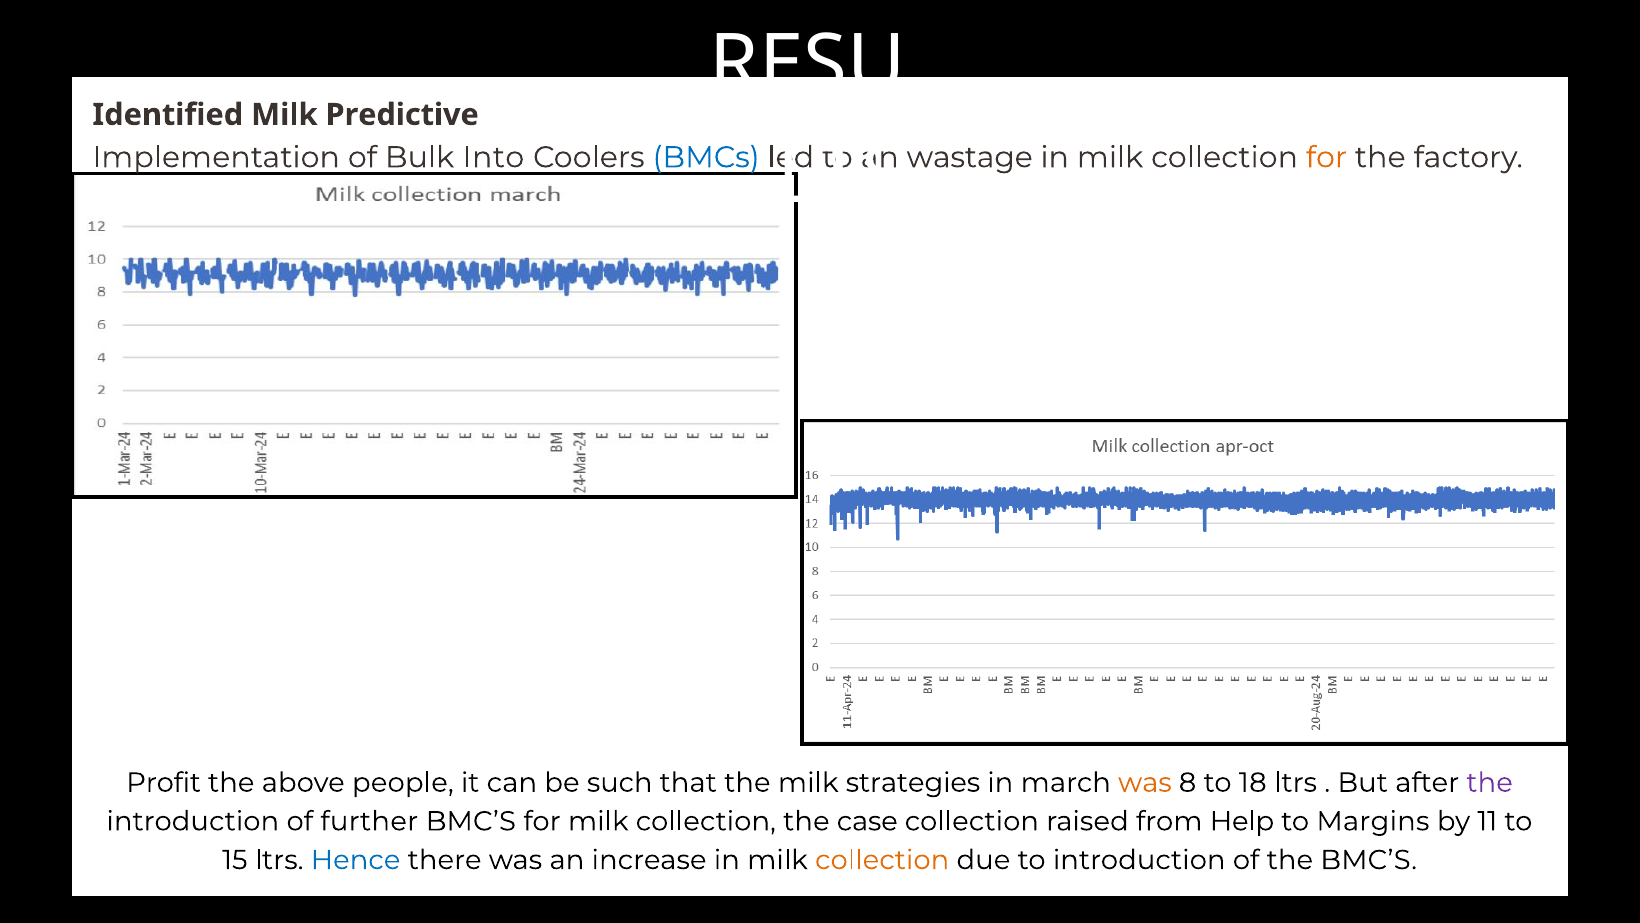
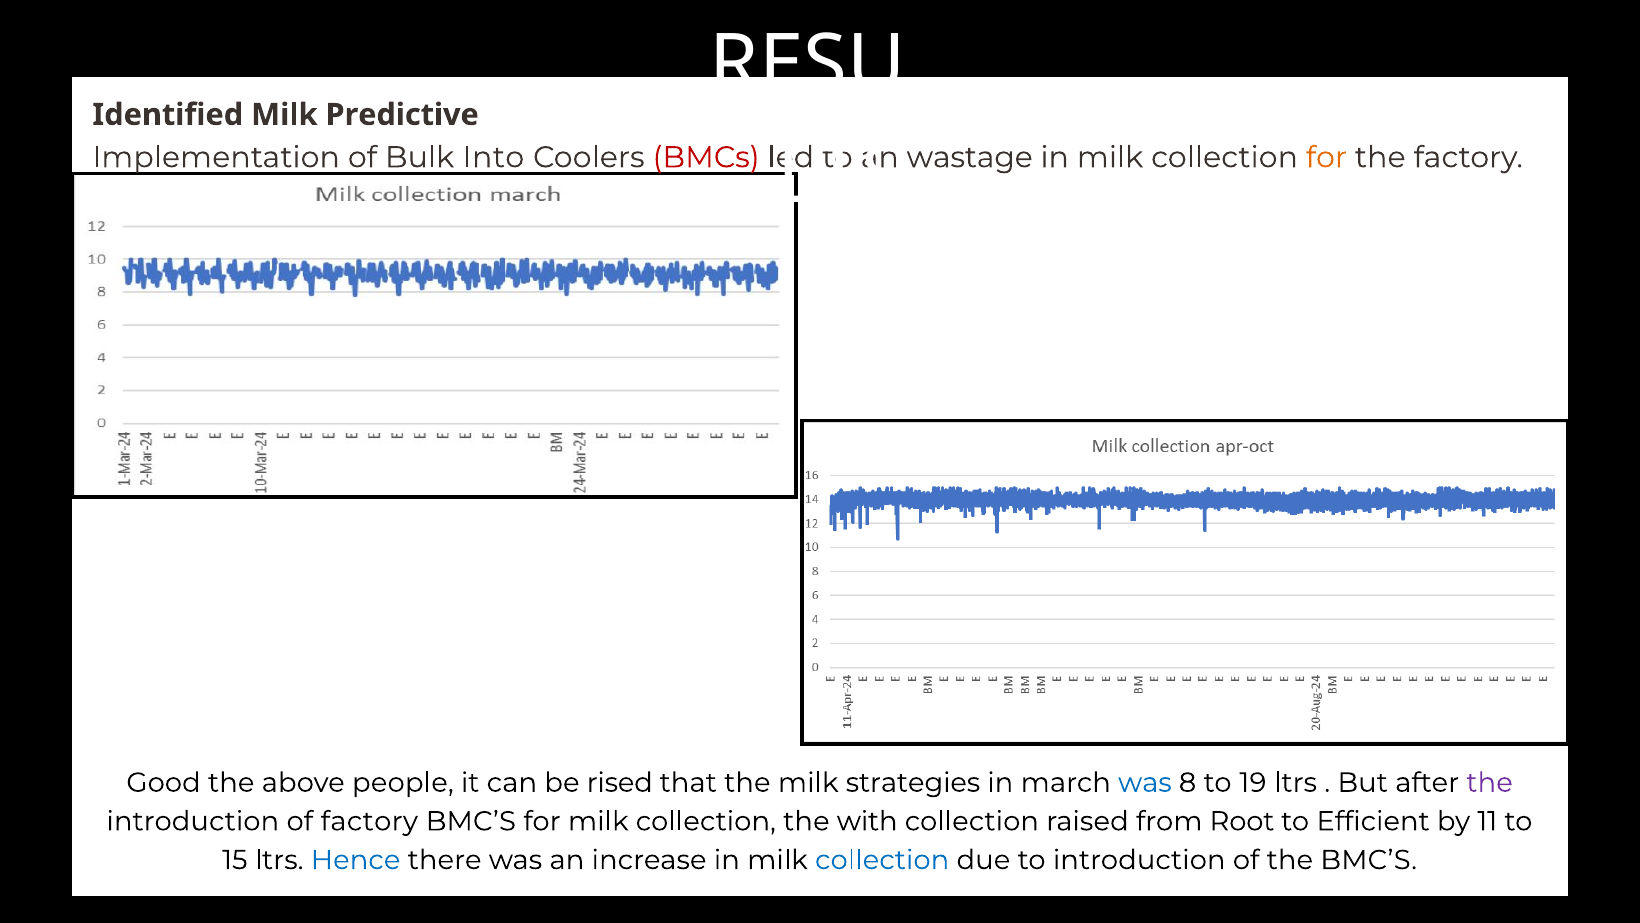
BMCs colour: blue -> red
Profit: Profit -> Good
such: such -> rised
was at (1145, 782) colour: orange -> blue
18: 18 -> 19
of further: further -> factory
case: case -> with
Help: Help -> Root
Margins: Margins -> Efficient
collection at (882, 860) colour: orange -> blue
